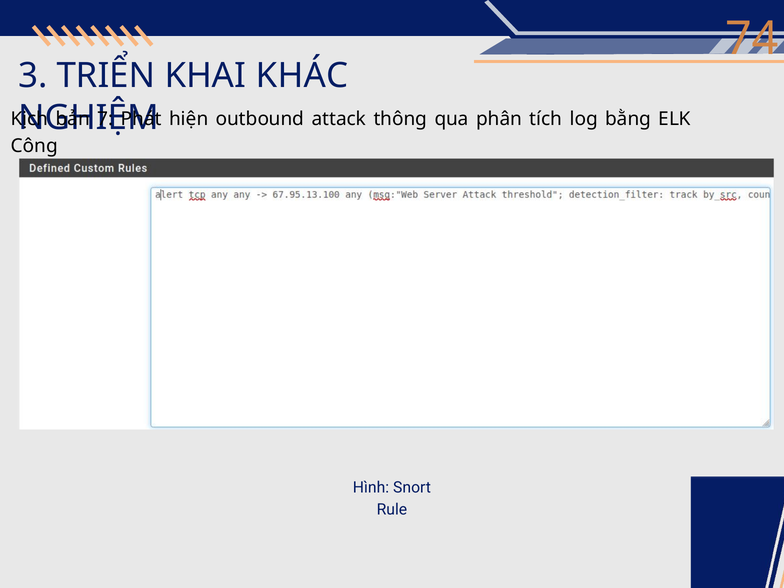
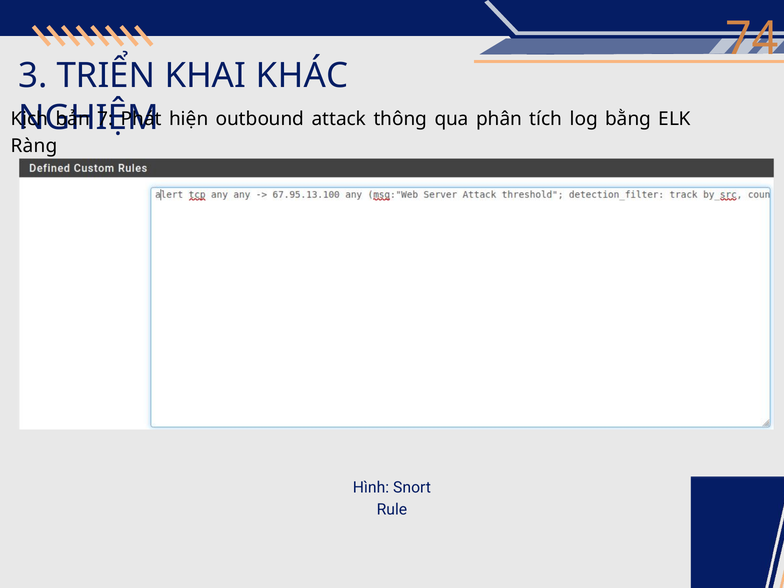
Công: Công -> Ràng
